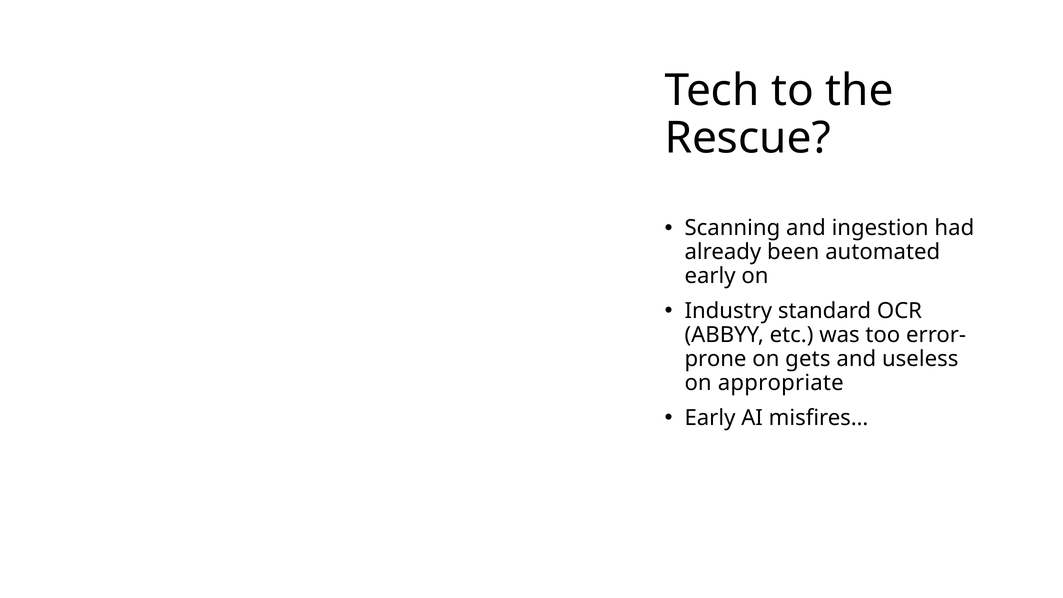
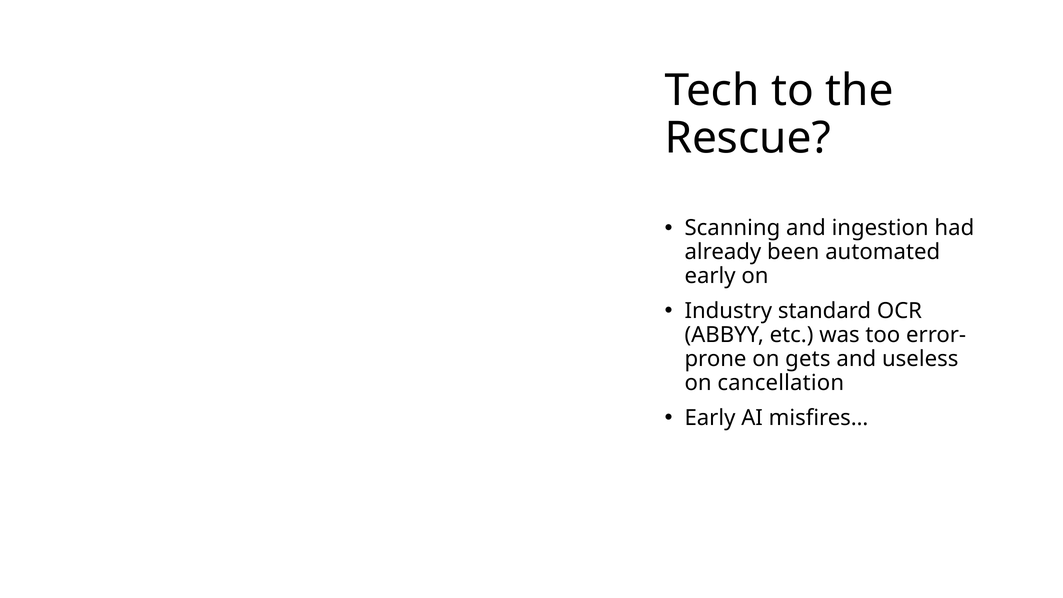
appropriate: appropriate -> cancellation
